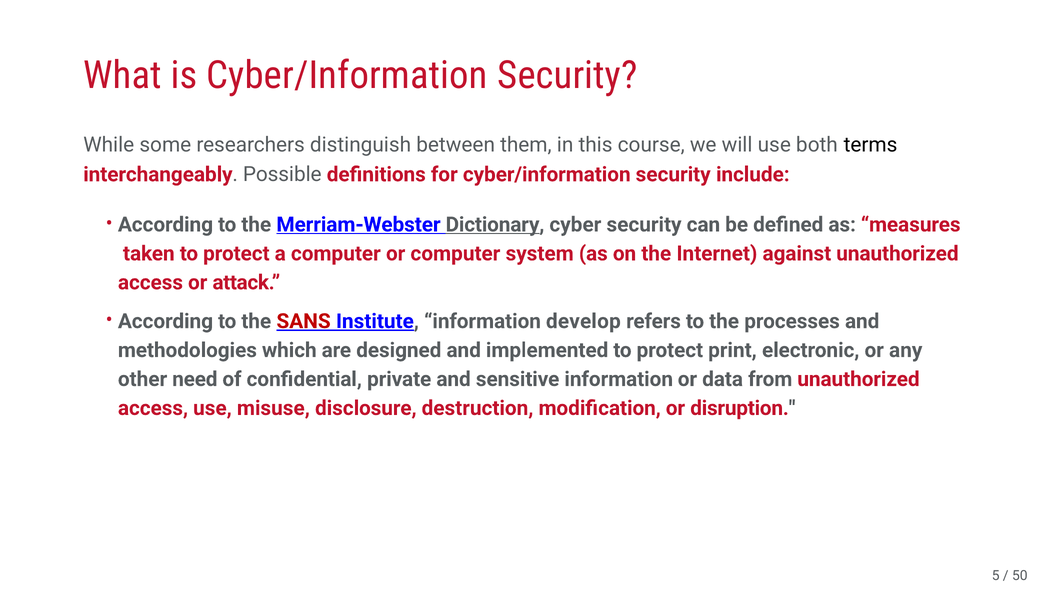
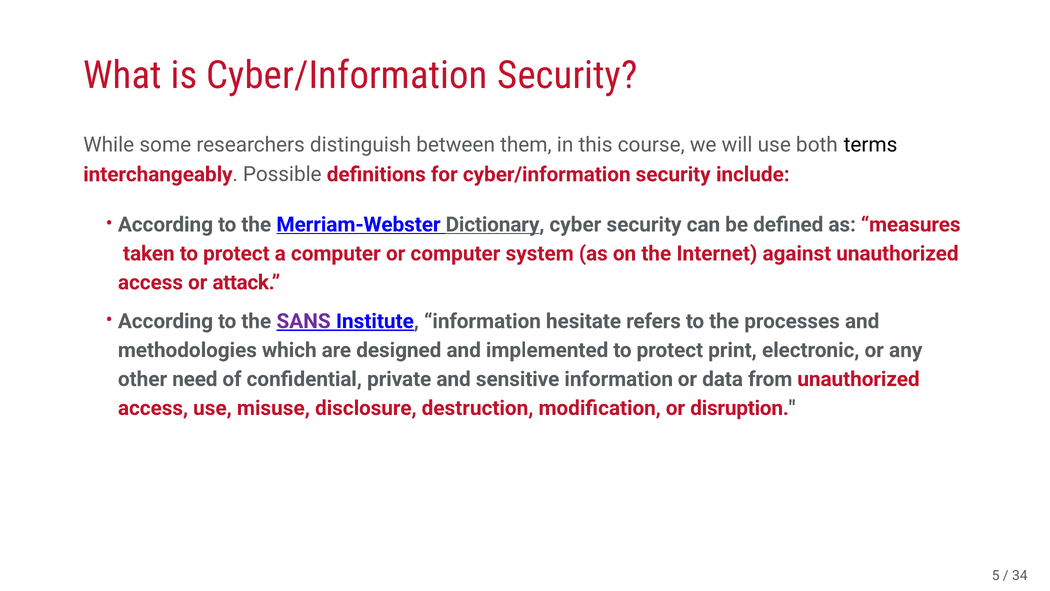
SANS colour: red -> purple
develop: develop -> hesitate
50: 50 -> 34
